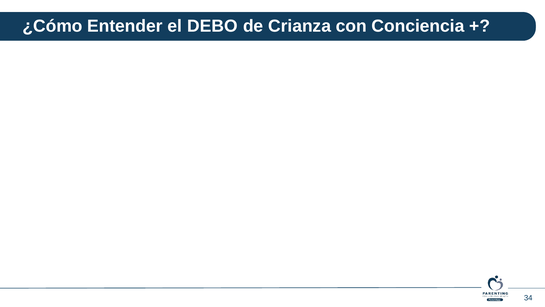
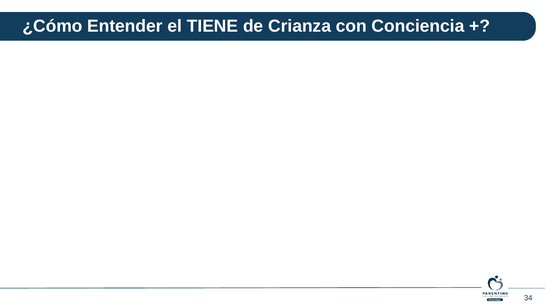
DEBO: DEBO -> TIENE
